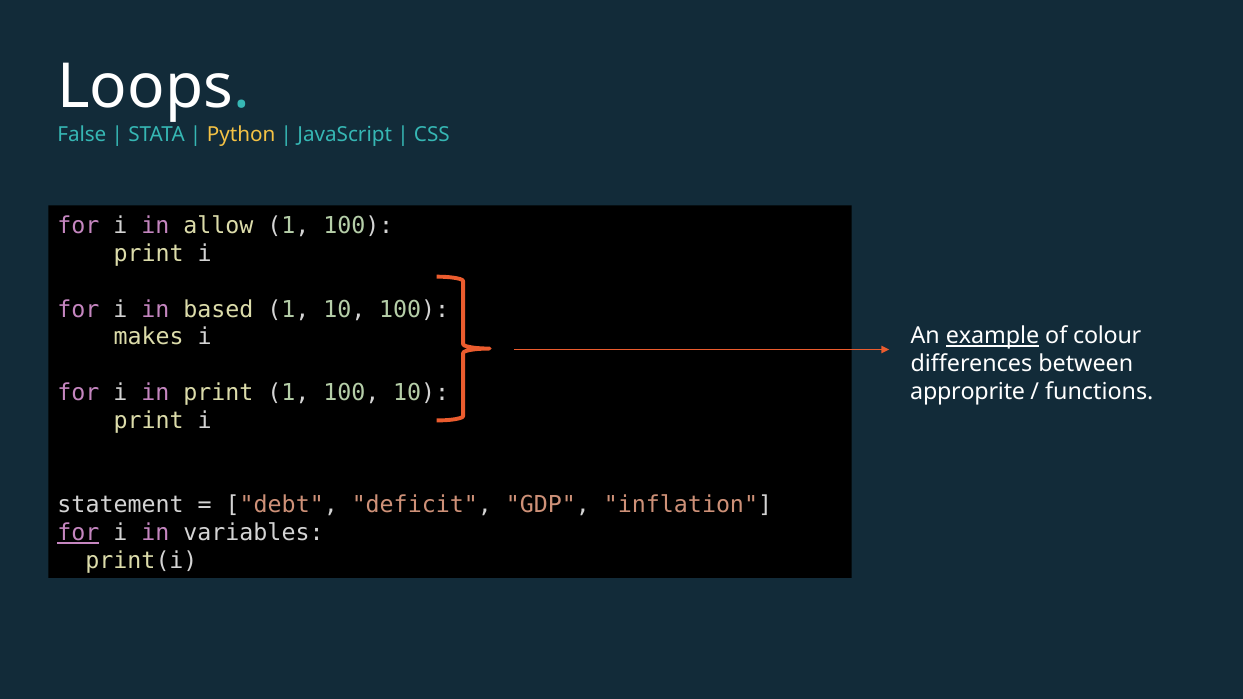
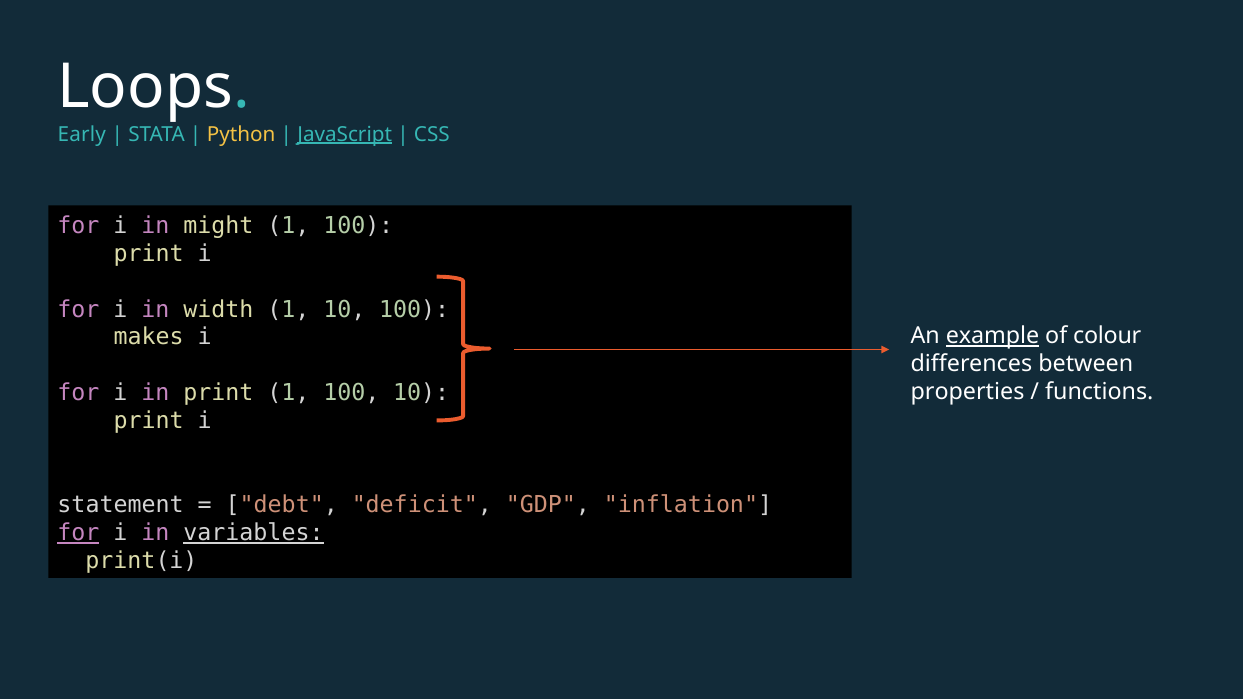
False: False -> Early
JavaScript underline: none -> present
allow: allow -> might
based: based -> width
approprite: approprite -> properties
variables underline: none -> present
